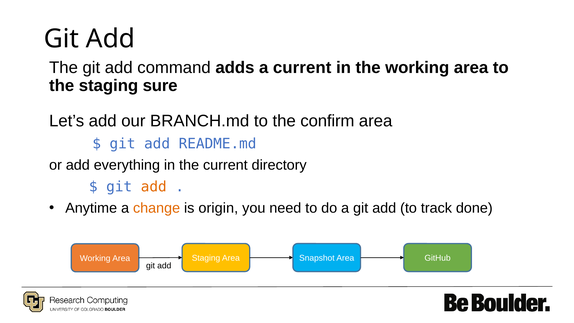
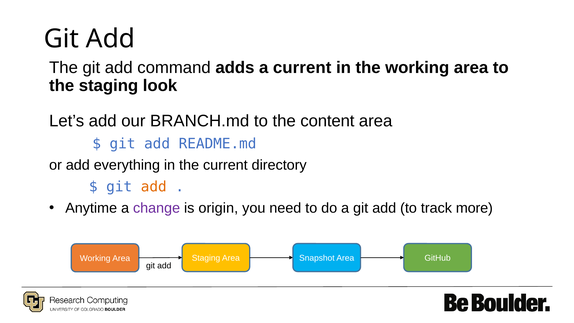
sure: sure -> look
confirm: confirm -> content
change colour: orange -> purple
done: done -> more
